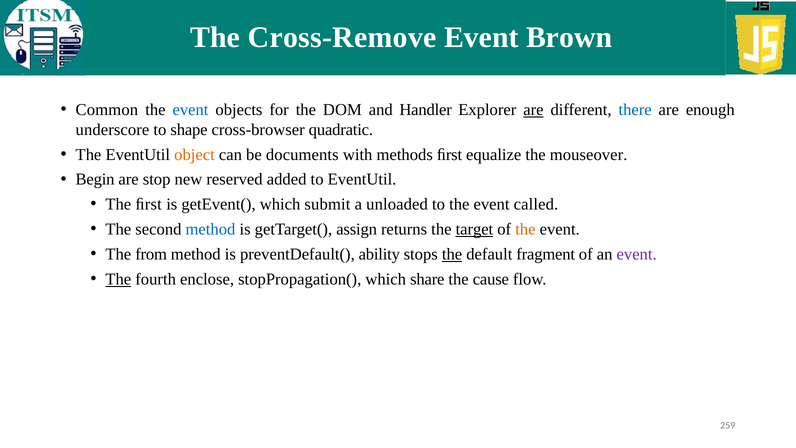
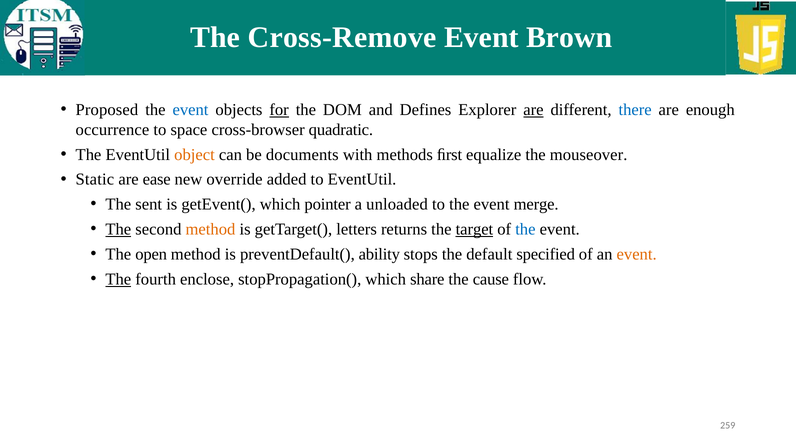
Common: Common -> Proposed
for underline: none -> present
Handler: Handler -> Defines
underscore: underscore -> occurrence
shape: shape -> space
Begin: Begin -> Static
stop: stop -> ease
reserved: reserved -> override
The ﬁrst: ﬁrst -> sent
submit: submit -> pointer
called: called -> merge
The at (118, 229) underline: none -> present
method at (210, 229) colour: blue -> orange
assign: assign -> letters
the at (525, 229) colour: orange -> blue
from: from -> open
the at (452, 254) underline: present -> none
fragment: fragment -> specified
event at (637, 254) colour: purple -> orange
